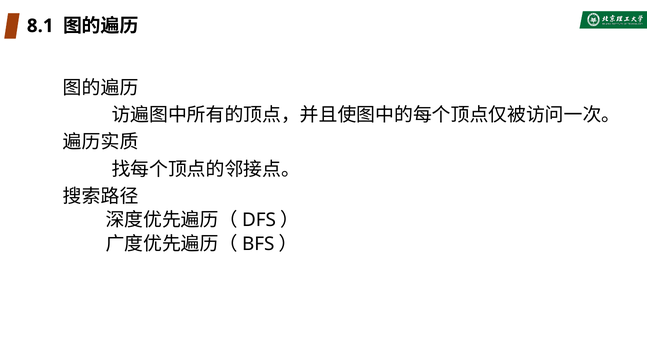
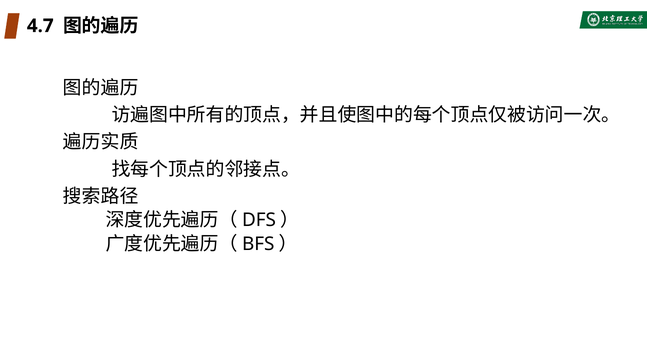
8.1: 8.1 -> 4.7
